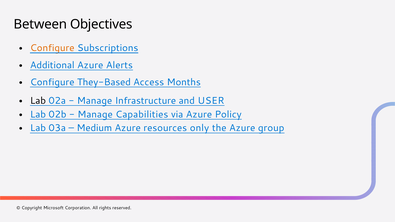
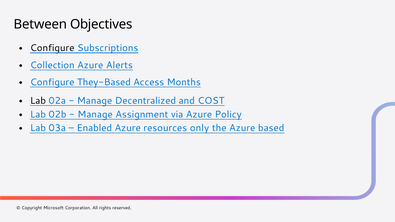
Configure at (52, 48) colour: orange -> black
Additional: Additional -> Collection
Infrastructure: Infrastructure -> Decentralized
USER: USER -> COST
Capabilities: Capabilities -> Assignment
Medium: Medium -> Enabled
group: group -> based
